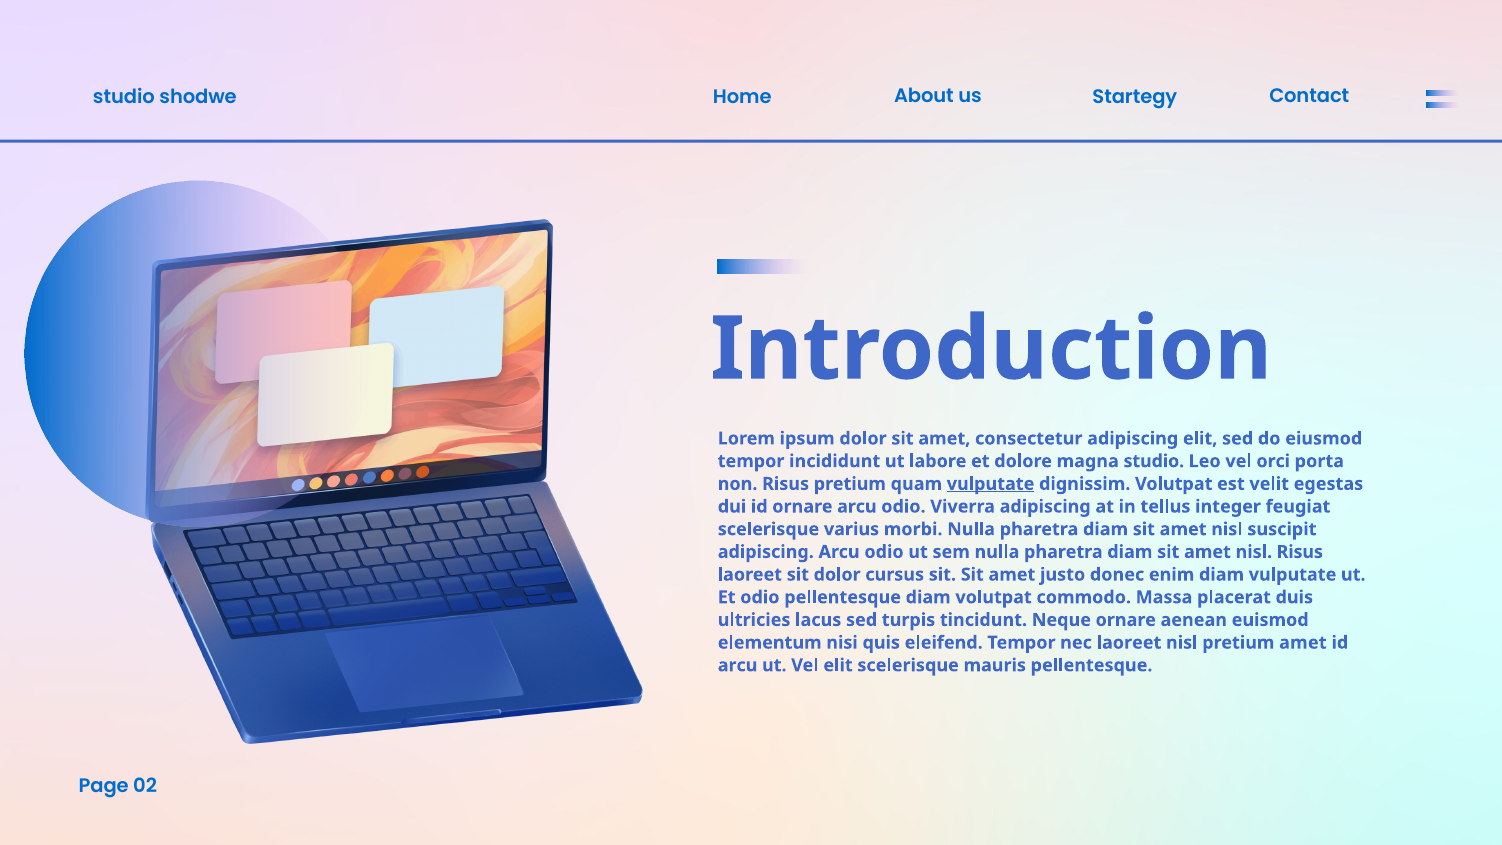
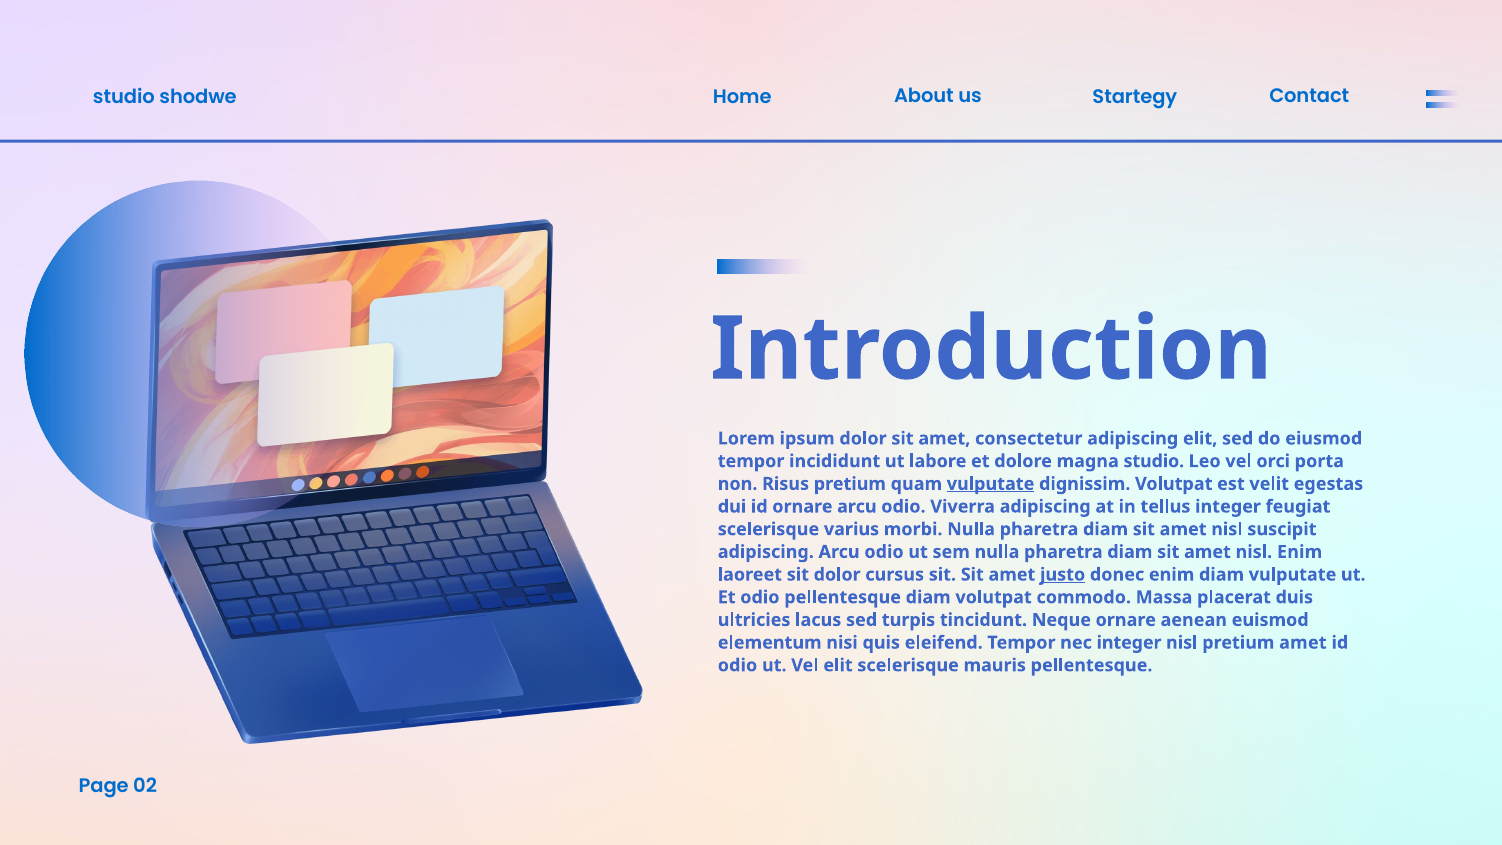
nisl Risus: Risus -> Enim
justo underline: none -> present
nec laoreet: laoreet -> integer
arcu at (738, 665): arcu -> odio
